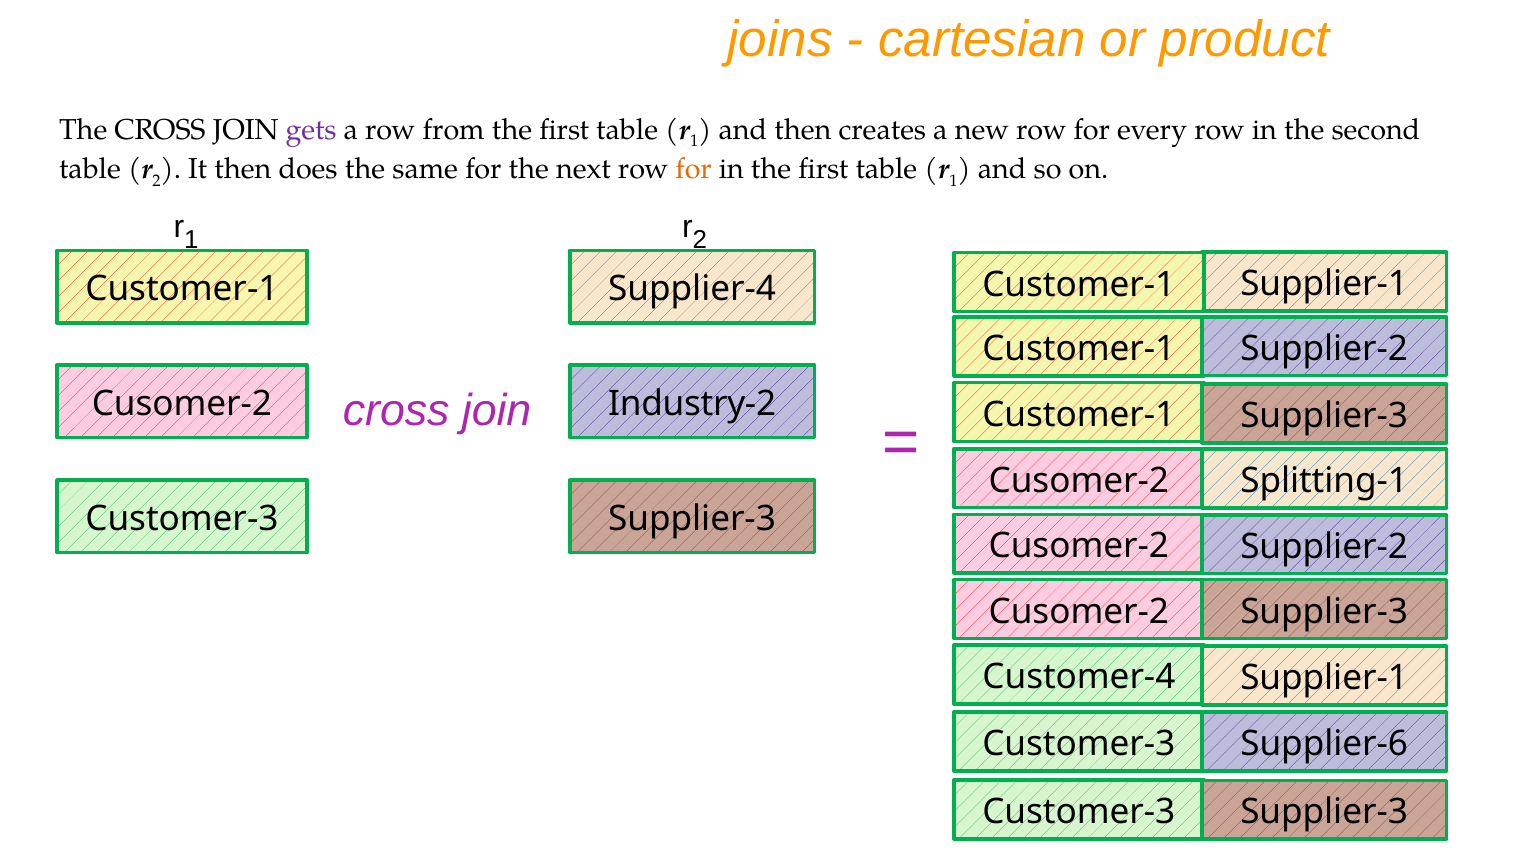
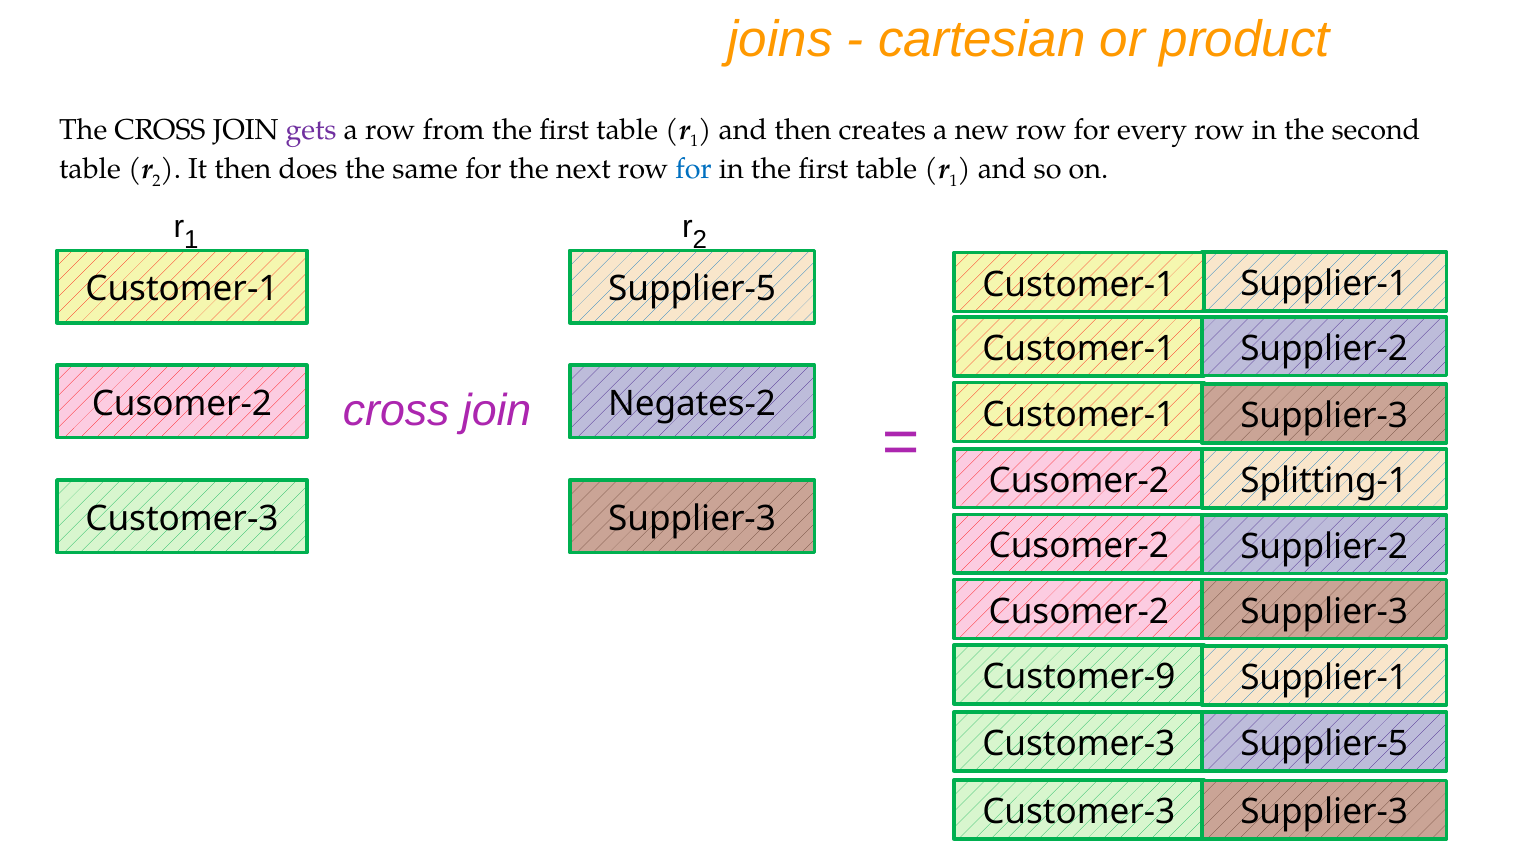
for at (694, 169) colour: orange -> blue
Customer-1 Supplier-4: Supplier-4 -> Supplier-5
Industry-2: Industry-2 -> Negates-2
Customer-4: Customer-4 -> Customer-9
Supplier-6 at (1324, 744): Supplier-6 -> Supplier-5
